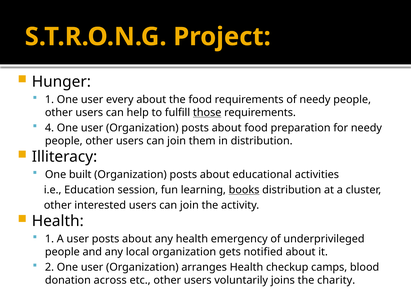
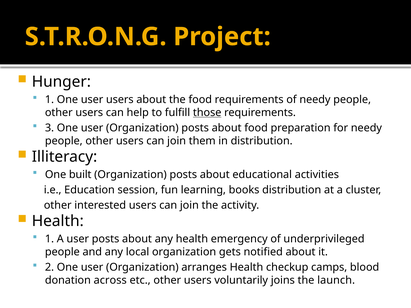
user every: every -> users
4: 4 -> 3
books underline: present -> none
charity: charity -> launch
